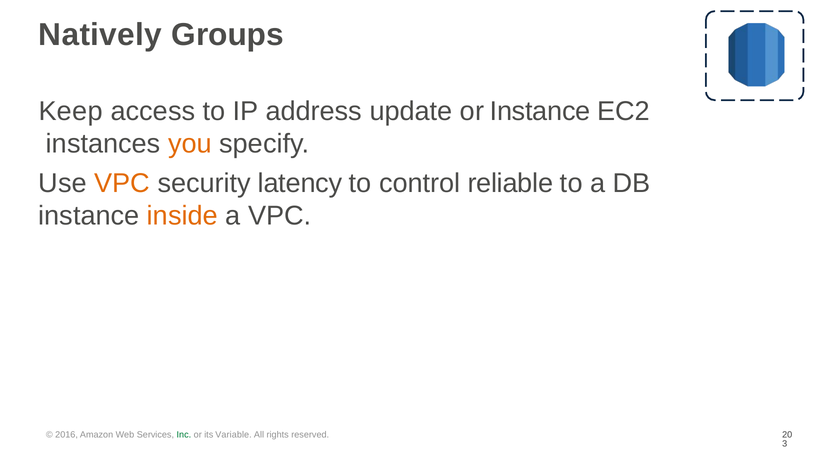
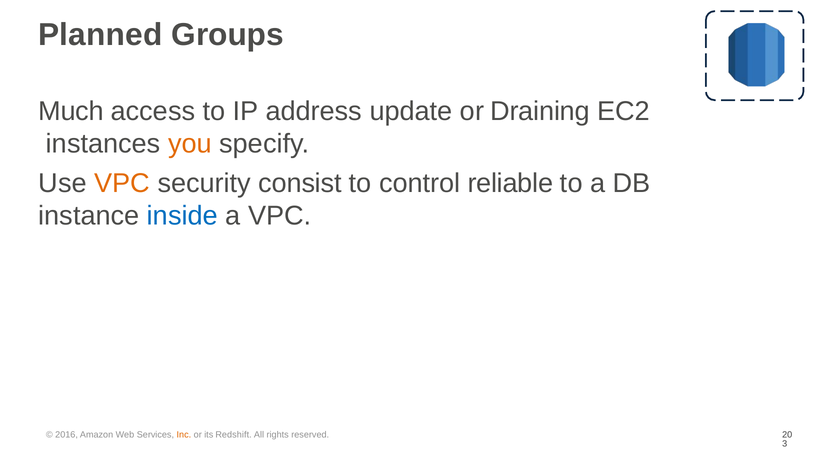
Natively: Natively -> Planned
Keep: Keep -> Much
or Instance: Instance -> Draining
latency: latency -> consist
inside colour: orange -> blue
Inc colour: green -> orange
Variable: Variable -> Redshift
